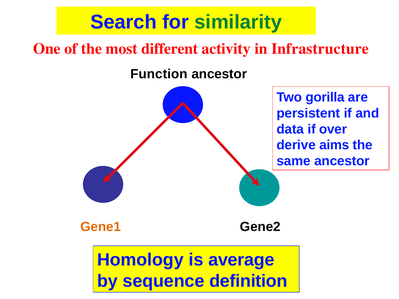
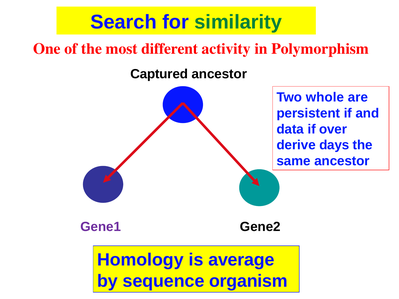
Infrastructure: Infrastructure -> Polymorphism
Function: Function -> Captured
gorilla: gorilla -> whole
aims: aims -> days
Gene1 colour: orange -> purple
definition: definition -> organism
